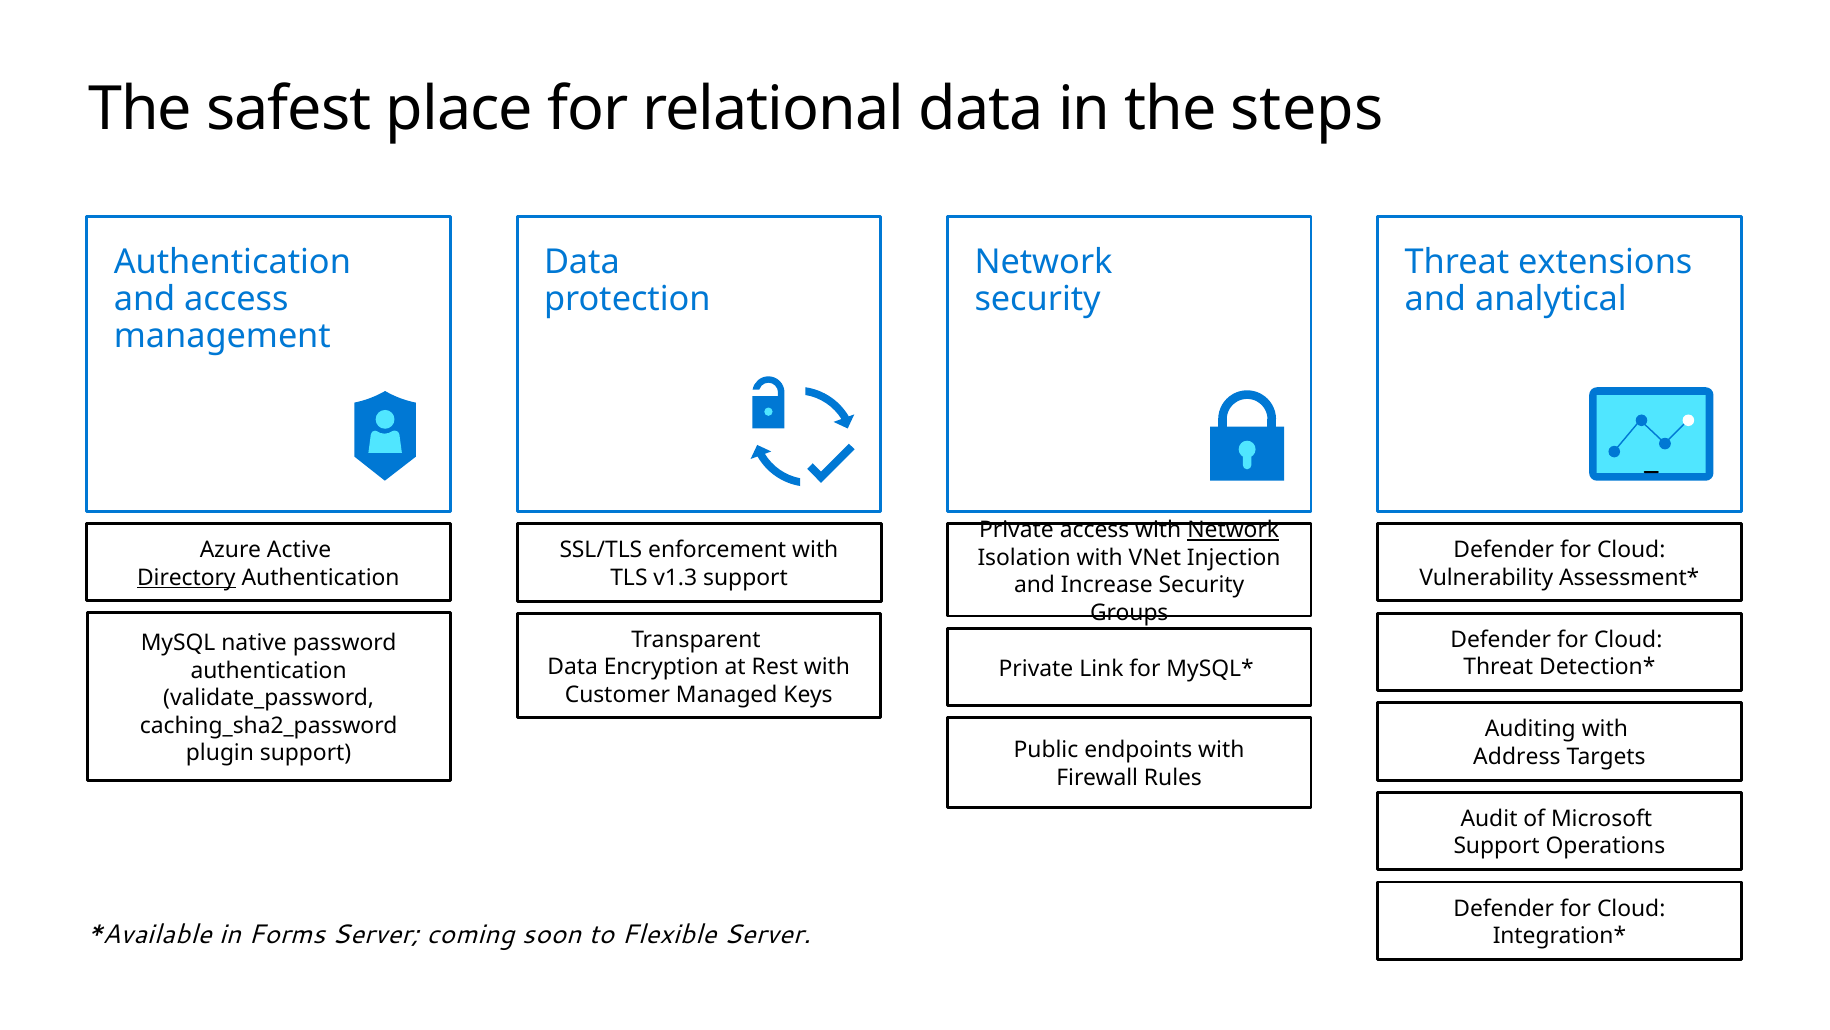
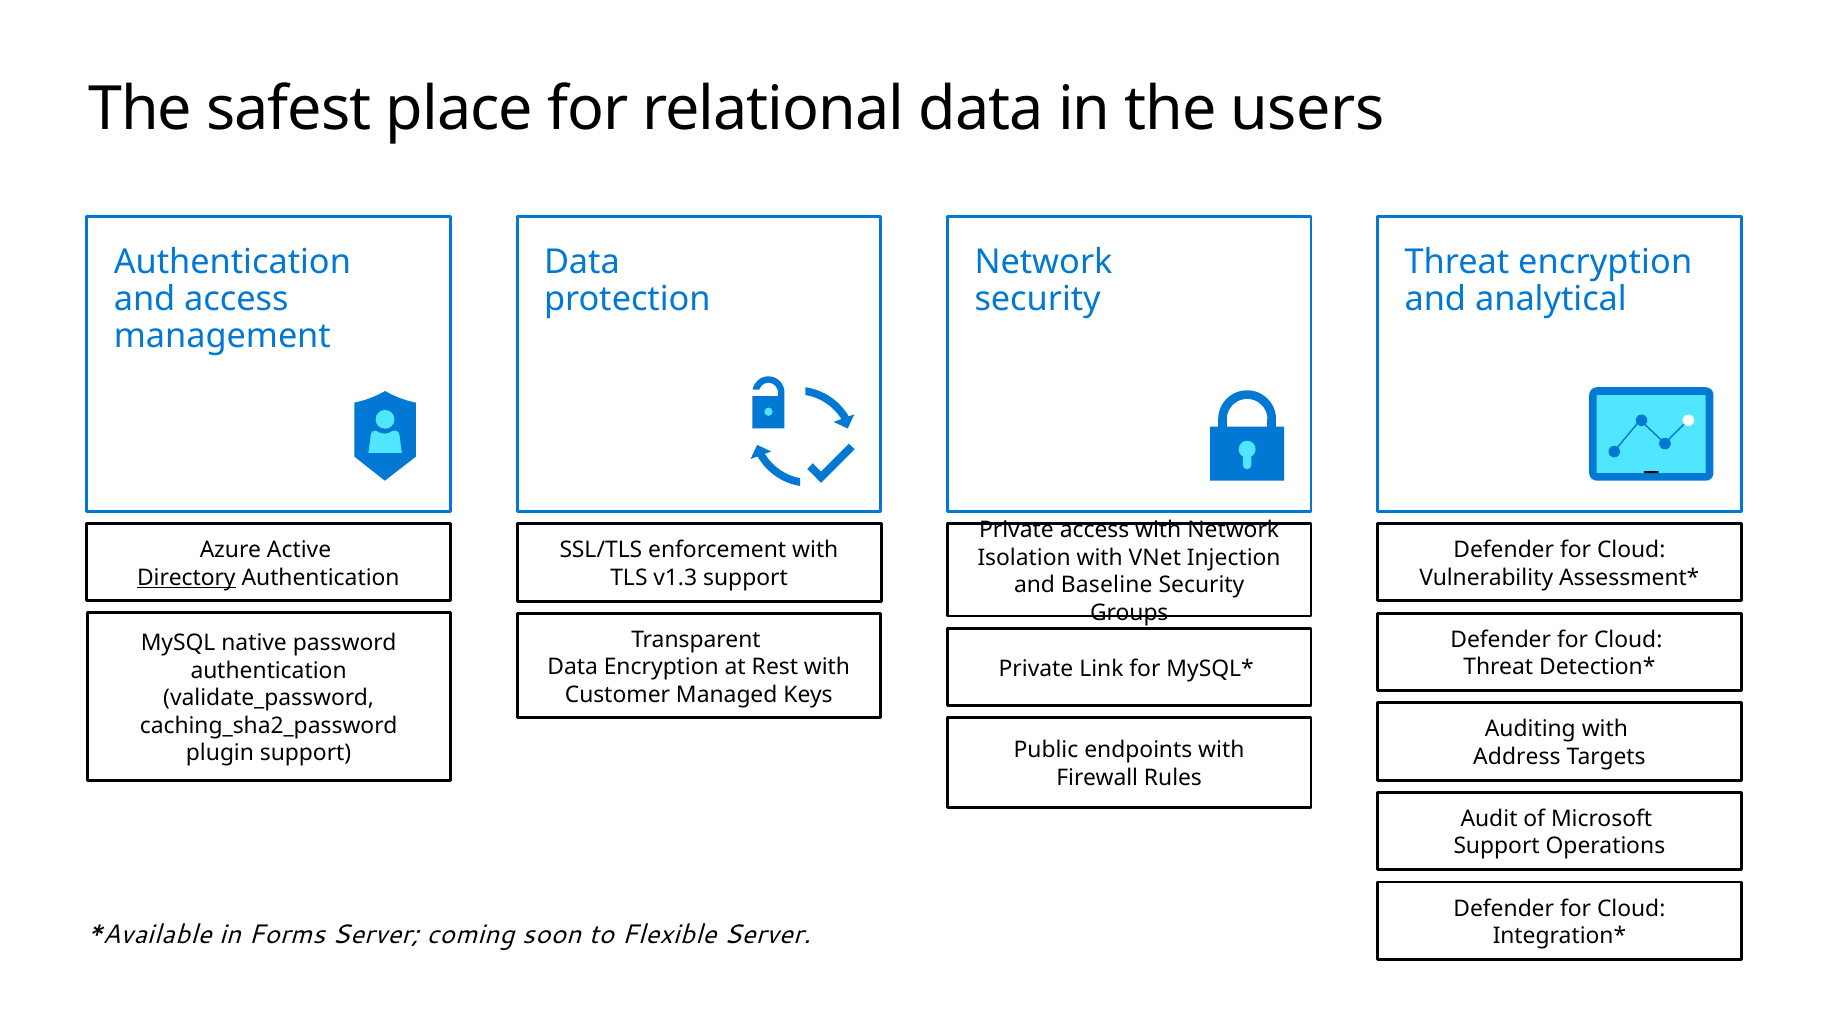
steps: steps -> users
Threat extensions: extensions -> encryption
Network at (1233, 530) underline: present -> none
Increase: Increase -> Baseline
